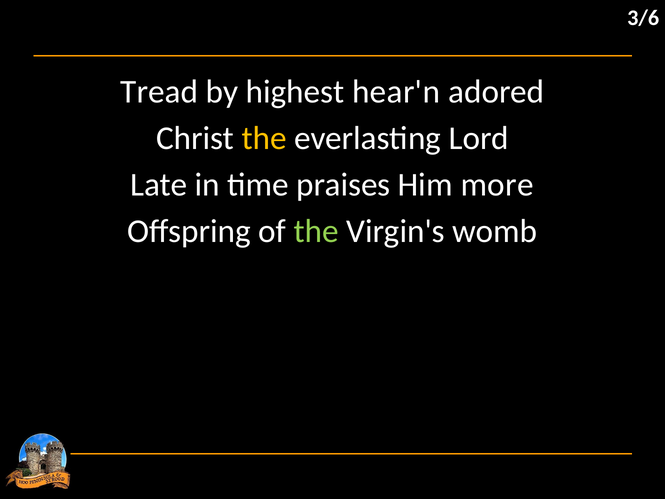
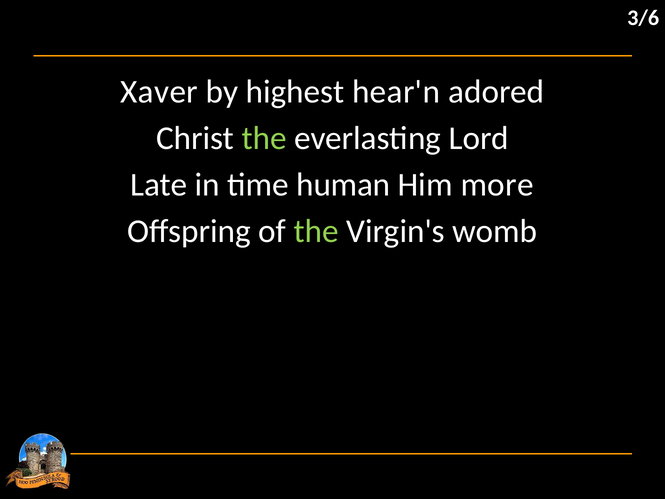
Tread: Tread -> Xaver
the at (264, 138) colour: yellow -> light green
praises: praises -> human
